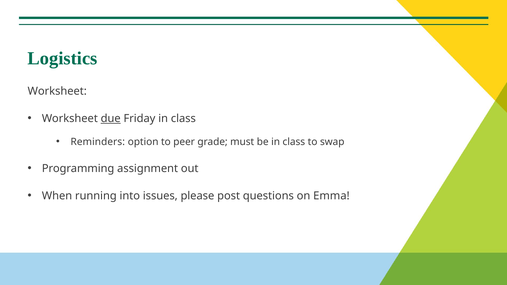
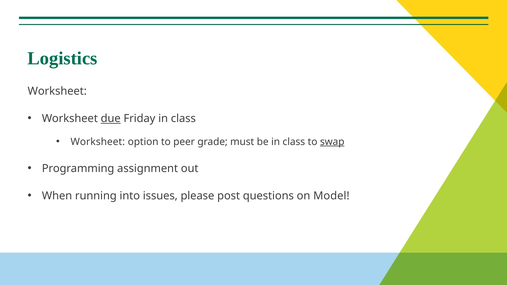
Reminders at (98, 142): Reminders -> Worksheet
swap underline: none -> present
Emma: Emma -> Model
